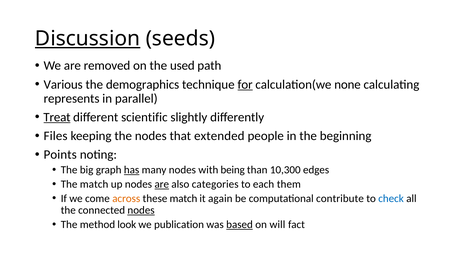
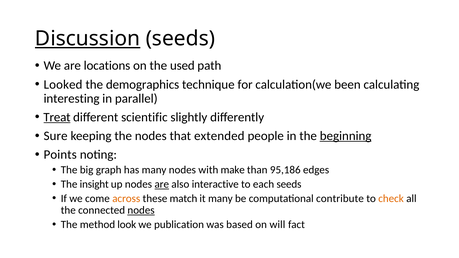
removed: removed -> locations
Various: Various -> Looked
for underline: present -> none
none: none -> been
represents: represents -> interesting
Files: Files -> Sure
beginning underline: none -> present
has underline: present -> none
being: being -> make
10,300: 10,300 -> 95,186
The match: match -> insight
categories: categories -> interactive
each them: them -> seeds
it again: again -> many
check colour: blue -> orange
based underline: present -> none
